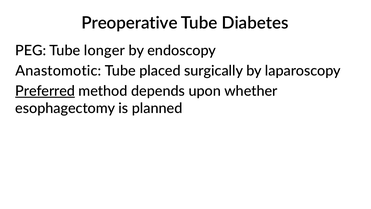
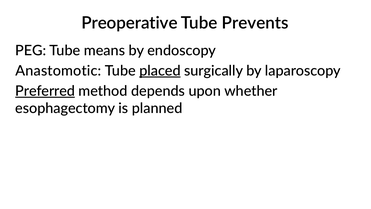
Diabetes: Diabetes -> Prevents
longer: longer -> means
placed underline: none -> present
